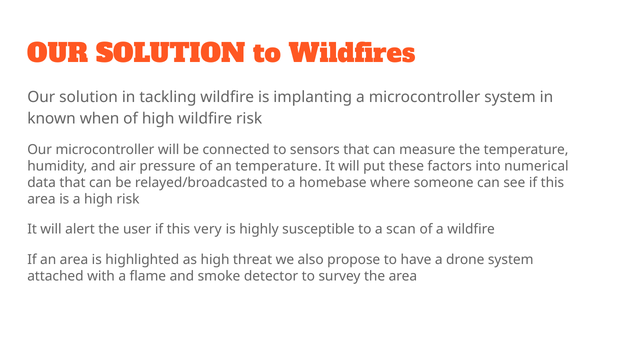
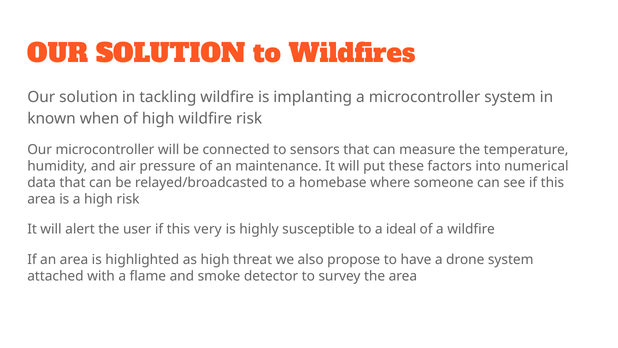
an temperature: temperature -> maintenance
scan: scan -> ideal
